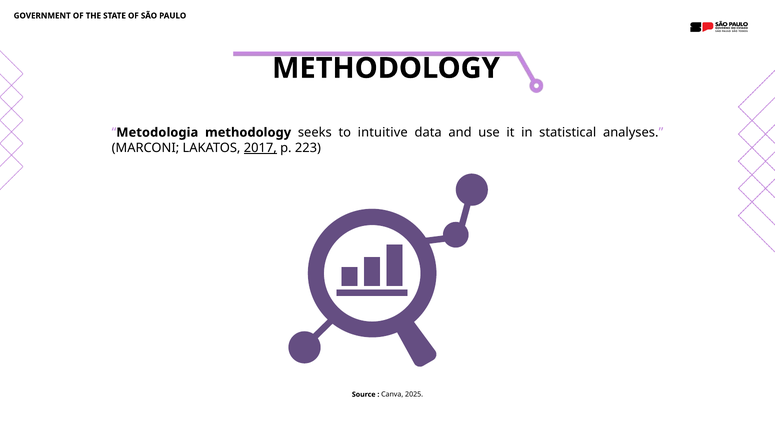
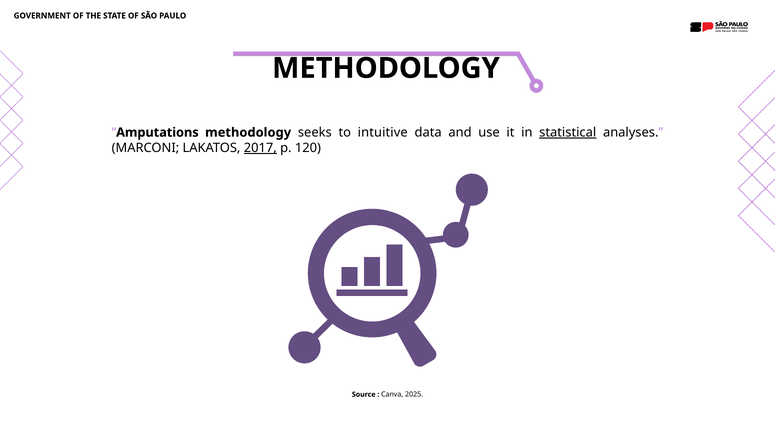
Metodologia: Metodologia -> Amputations
statistical underline: none -> present
223: 223 -> 120
